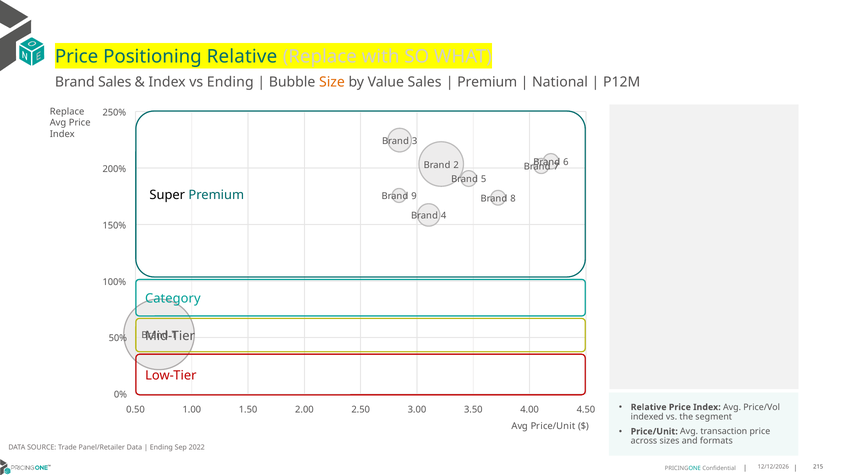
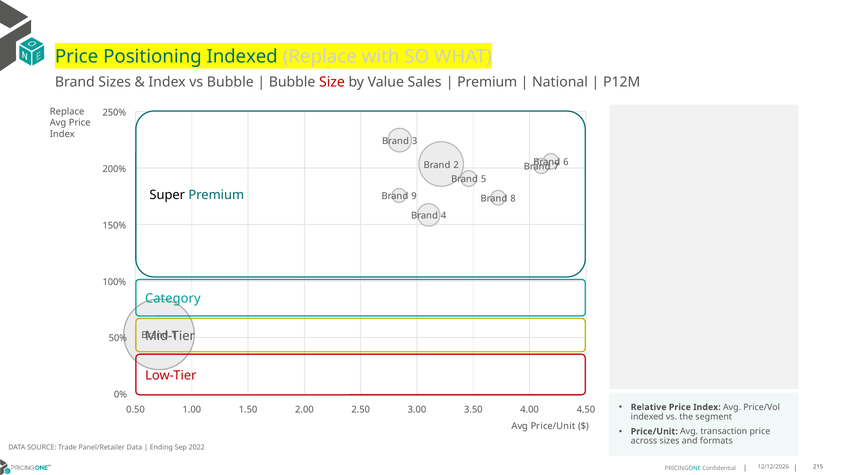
Positioning Relative: Relative -> Indexed
Brand Sales: Sales -> Sizes
vs Ending: Ending -> Bubble
Size colour: orange -> red
